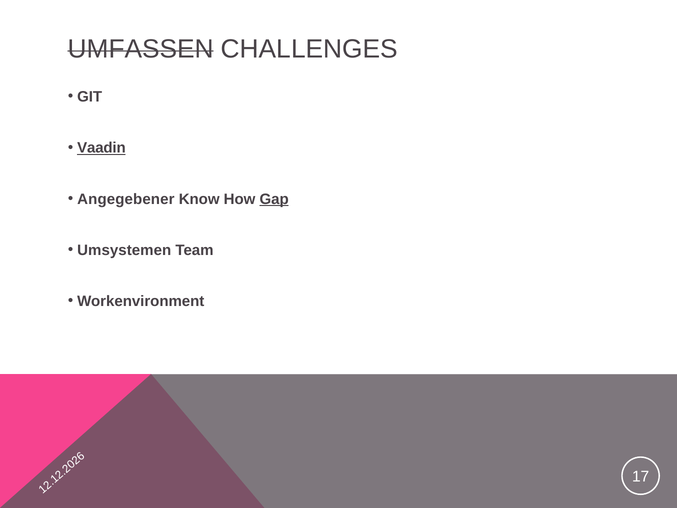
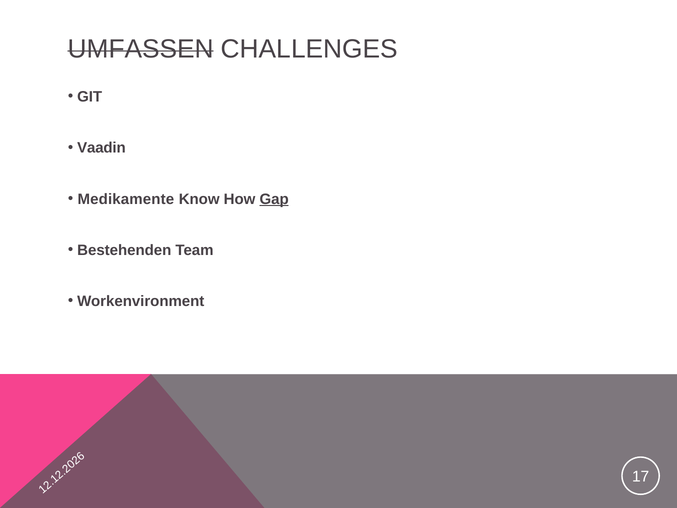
Vaadin underline: present -> none
Angegebener: Angegebener -> Medikamente
Umsystemen: Umsystemen -> Bestehenden
